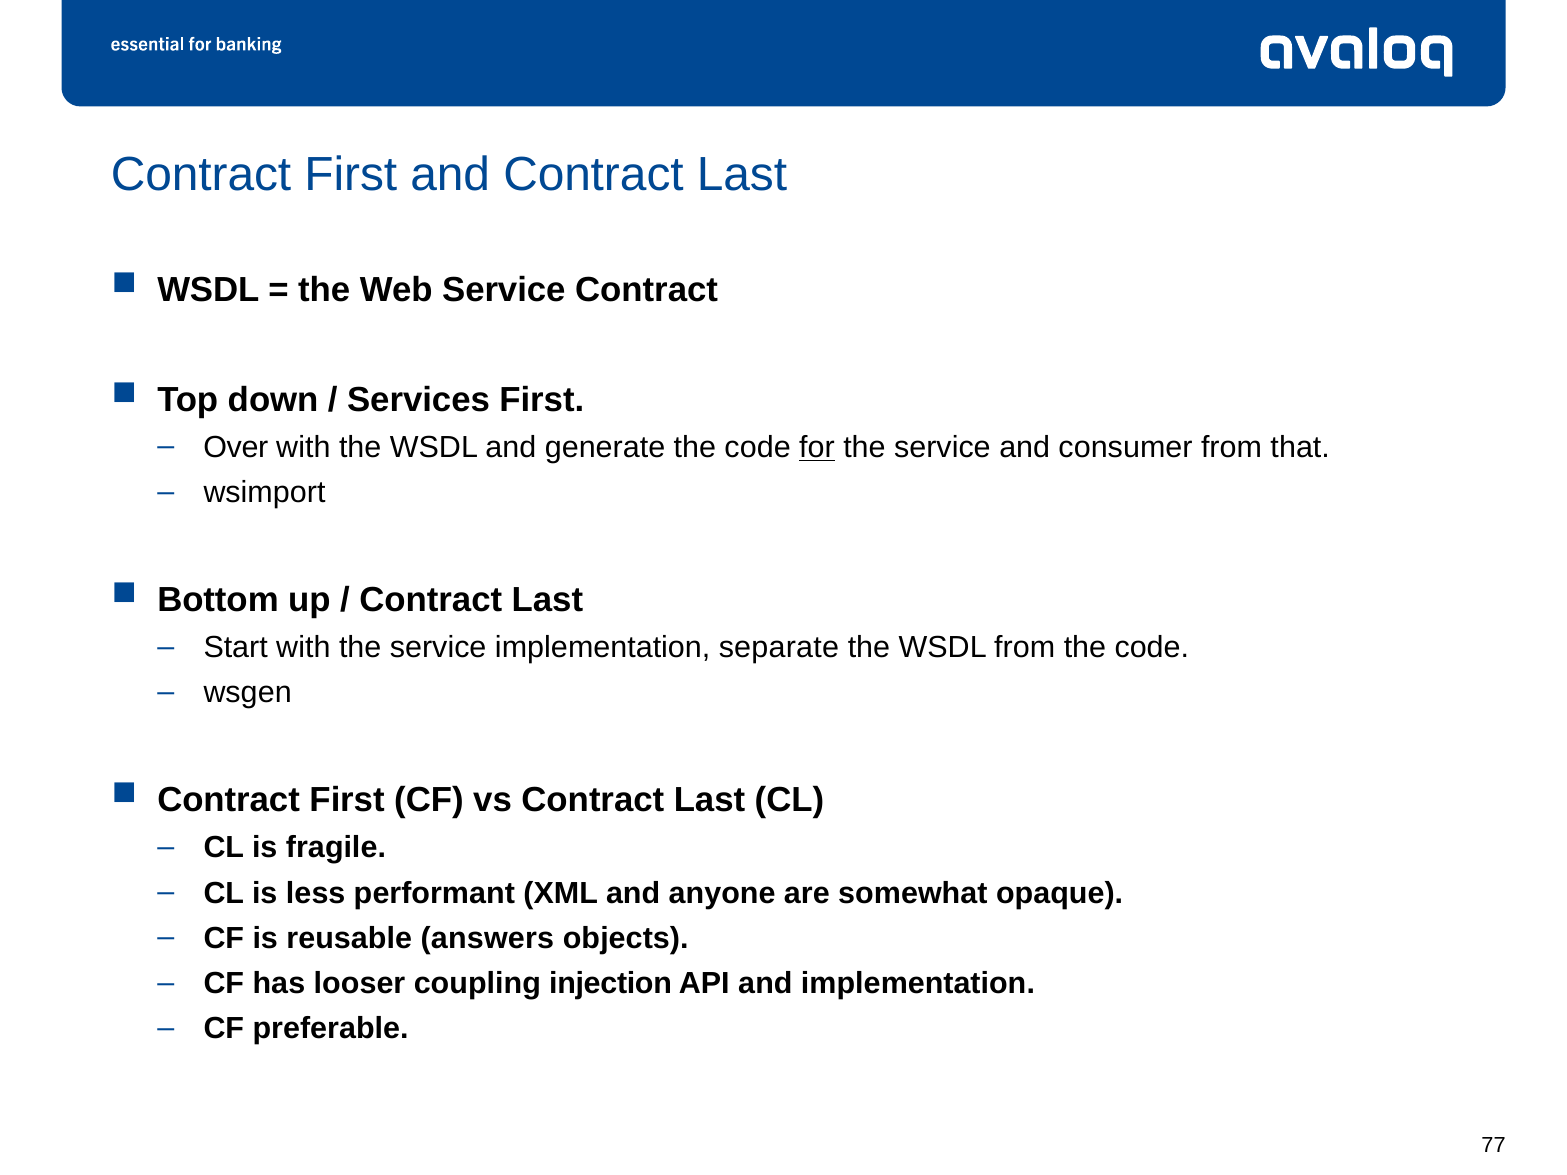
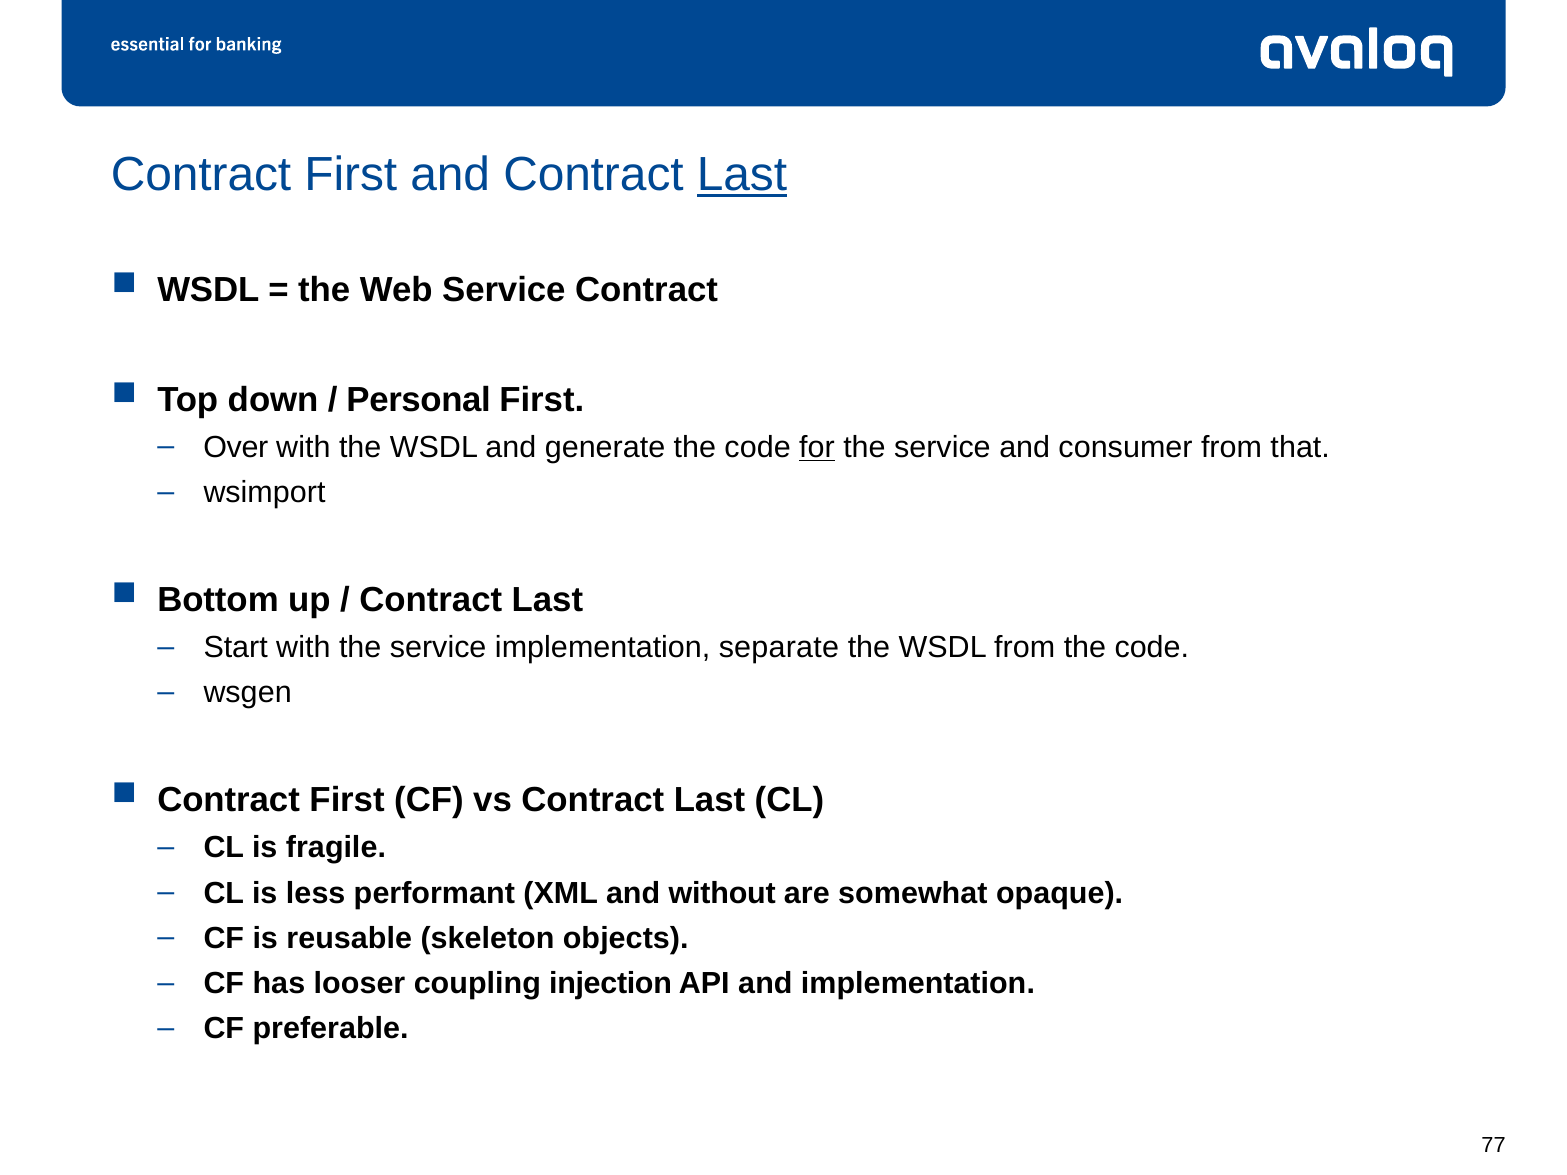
Last at (742, 175) underline: none -> present
Services: Services -> Personal
anyone: anyone -> without
answers: answers -> skeleton
